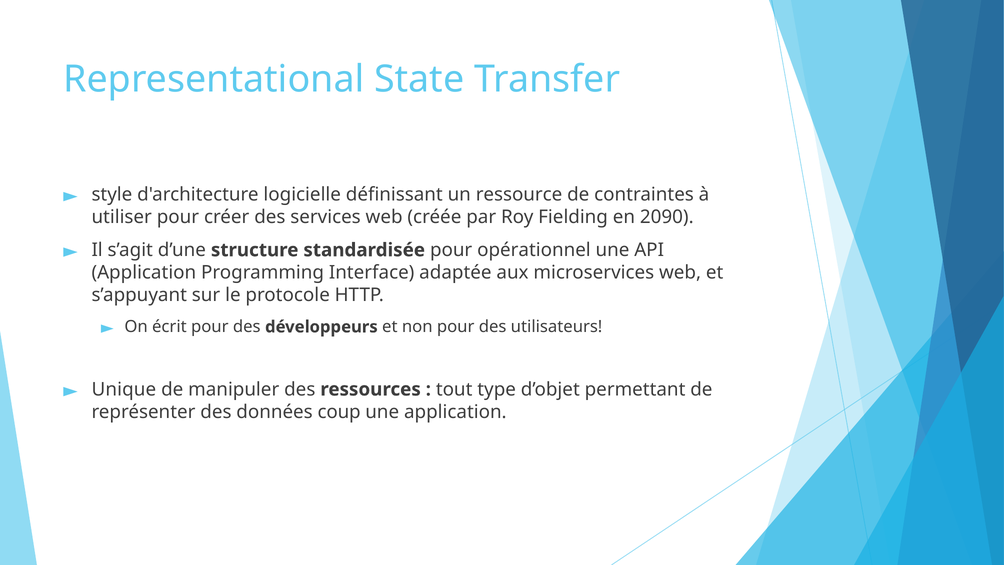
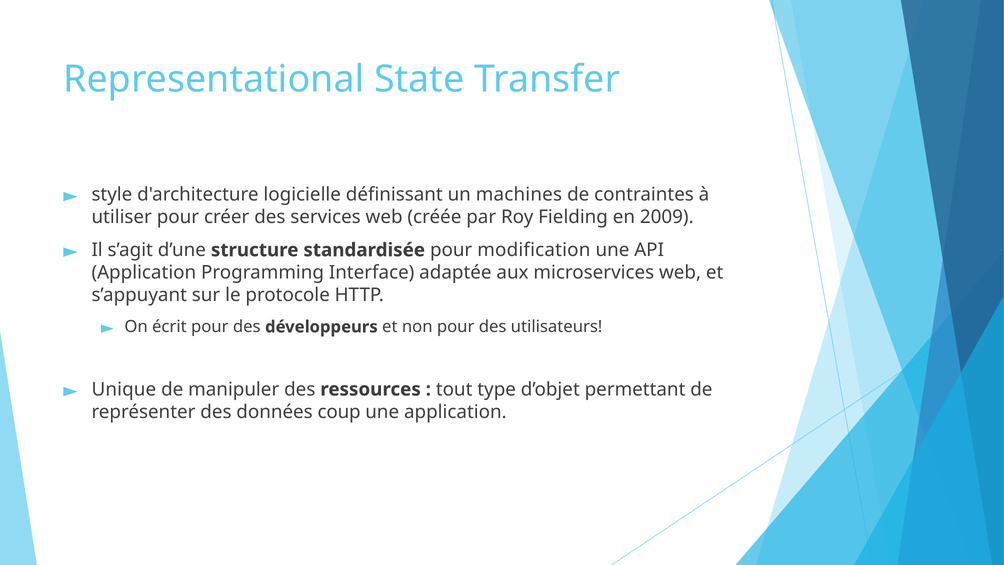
ressource: ressource -> machines
2090: 2090 -> 2009
opérationnel: opérationnel -> modification
